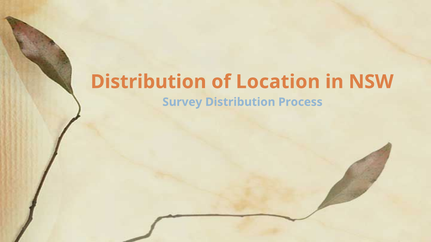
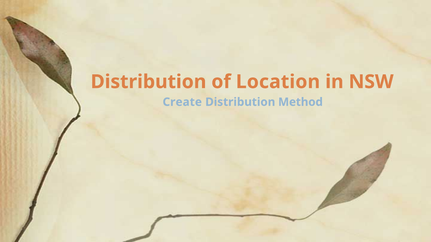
Survey: Survey -> Create
Process: Process -> Method
